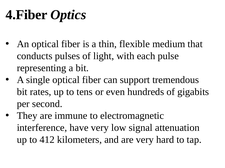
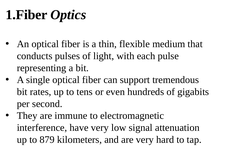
4.Fiber: 4.Fiber -> 1.Fiber
412: 412 -> 879
